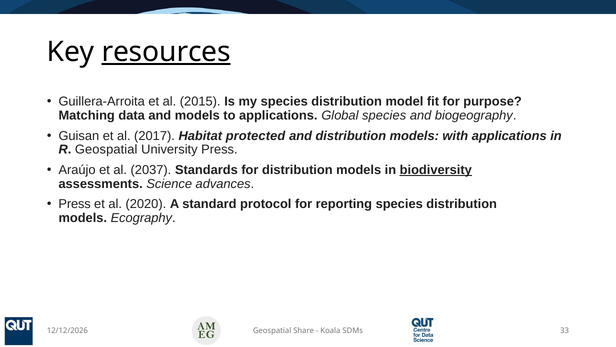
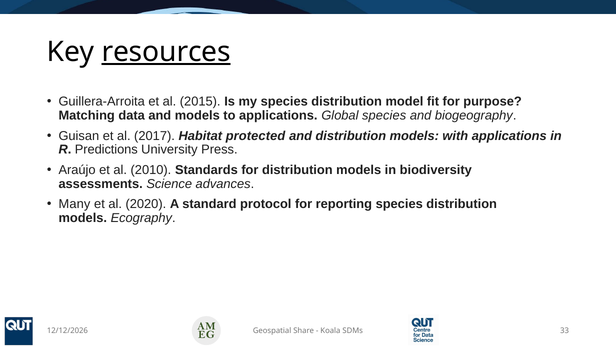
R Geospatial: Geospatial -> Predictions
2037: 2037 -> 2010
biodiversity underline: present -> none
Press at (75, 204): Press -> Many
